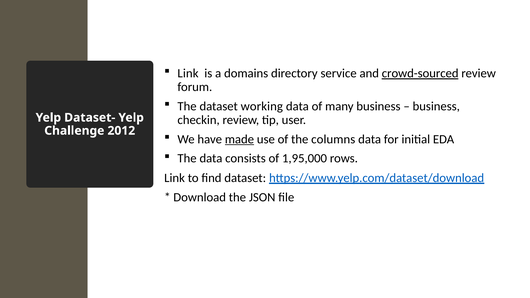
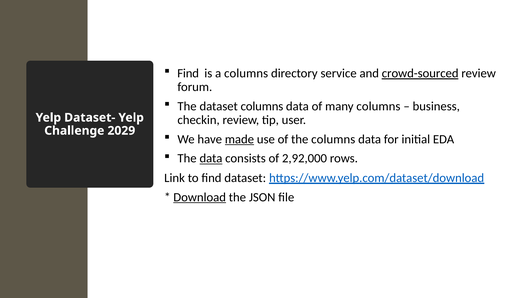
Link at (188, 73): Link -> Find
a domains: domains -> columns
dataset working: working -> columns
many business: business -> columns
2012: 2012 -> 2029
data at (211, 159) underline: none -> present
1,95,000: 1,95,000 -> 2,92,000
Download underline: none -> present
